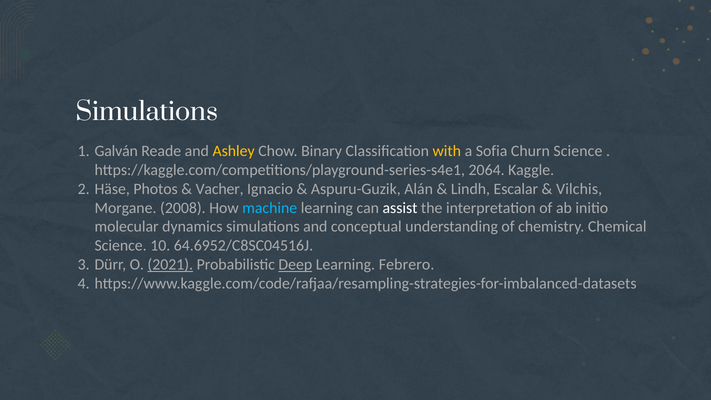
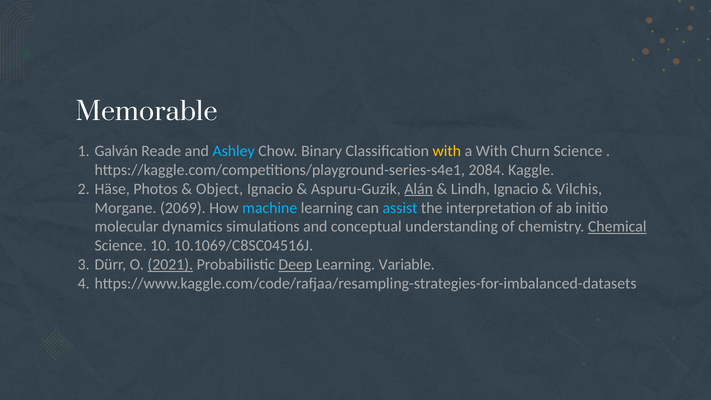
Simulations at (147, 112): Simulations -> Memorable
Ashley colour: yellow -> light blue
a Sofia: Sofia -> With
2064: 2064 -> 2084
Vacher: Vacher -> Object
Alán underline: none -> present
Lindh Escalar: Escalar -> Ignacio
2008: 2008 -> 2069
assist colour: white -> light blue
Chemical underline: none -> present
64.6952/C8SC04516J: 64.6952/C8SC04516J -> 10.1069/C8SC04516J
Febrero: Febrero -> Variable
